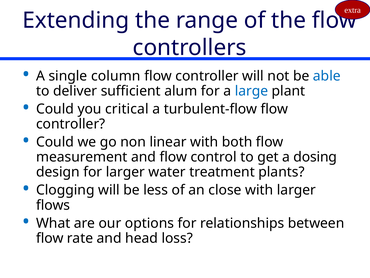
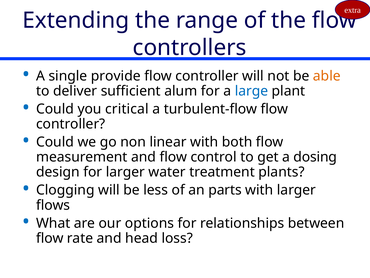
column: column -> provide
able colour: blue -> orange
close: close -> parts
